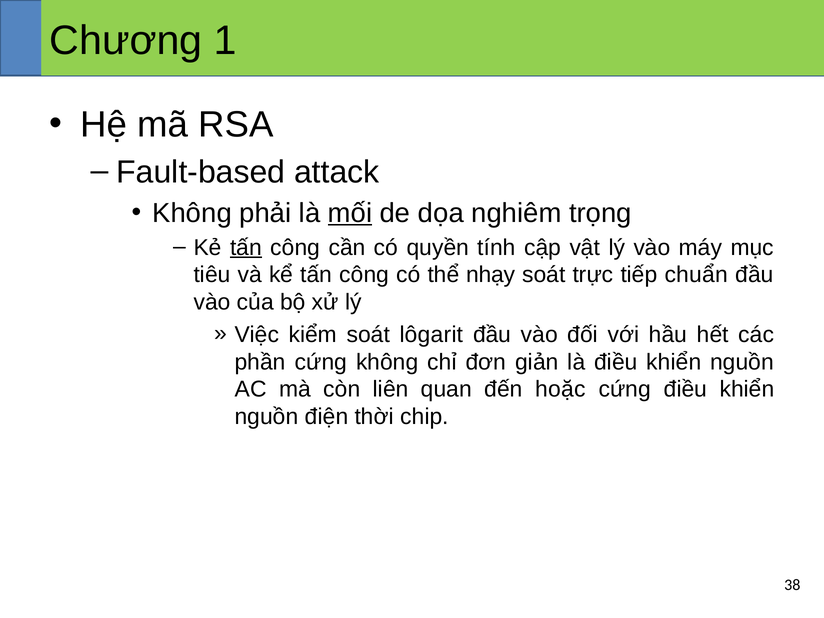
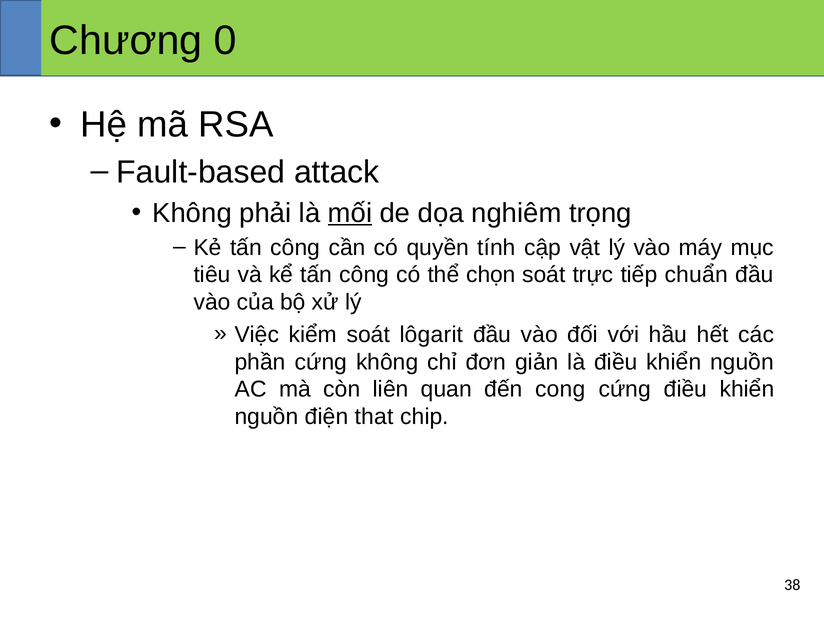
1: 1 -> 0
tấn at (246, 247) underline: present -> none
nhạy: nhạy -> chọn
hoặc: hoặc -> cong
thời: thời -> that
